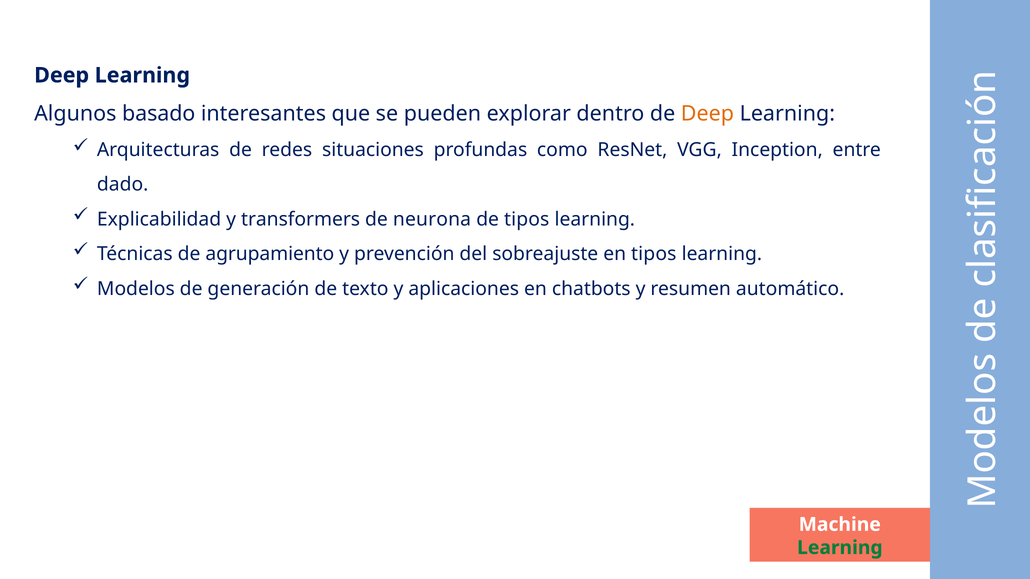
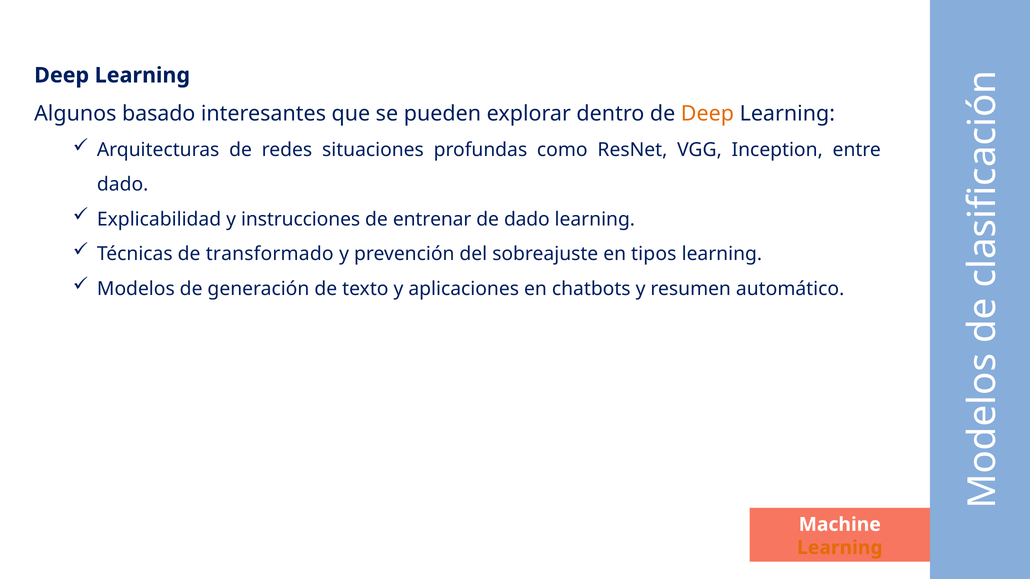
transformers: transformers -> instrucciones
neurona: neurona -> entrenar
de tipos: tipos -> dado
agrupamiento: agrupamiento -> transformado
Learning at (840, 548) colour: green -> orange
